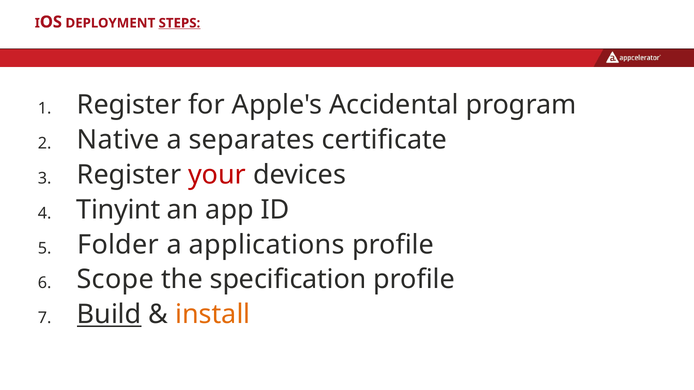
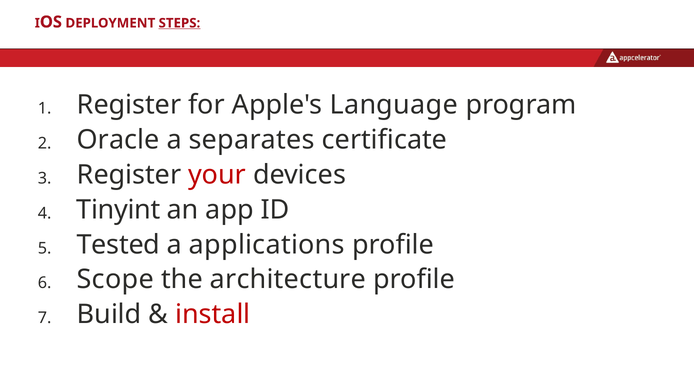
Accidental: Accidental -> Language
Native: Native -> Oracle
Folder: Folder -> Tested
specification: specification -> architecture
Build underline: present -> none
install colour: orange -> red
